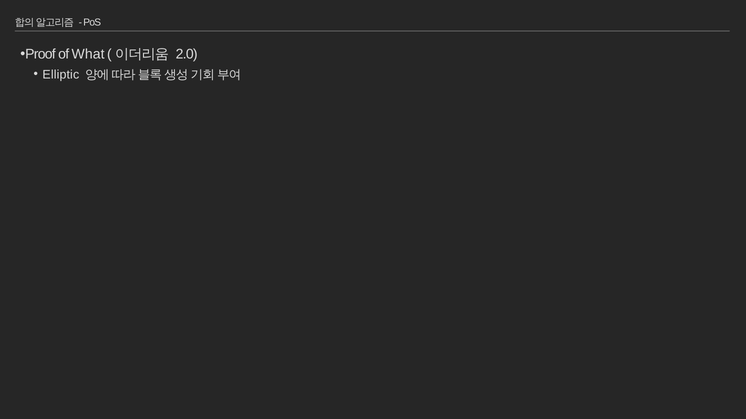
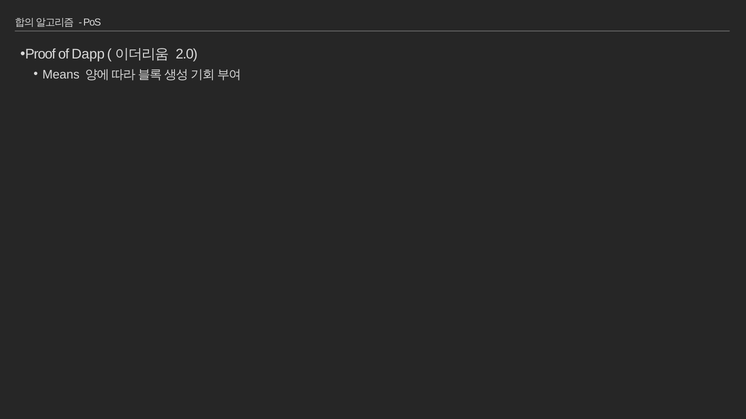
What: What -> Dapp
Elliptic: Elliptic -> Means
